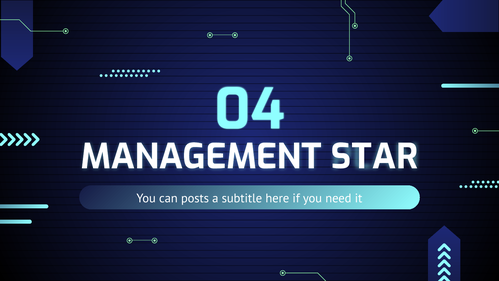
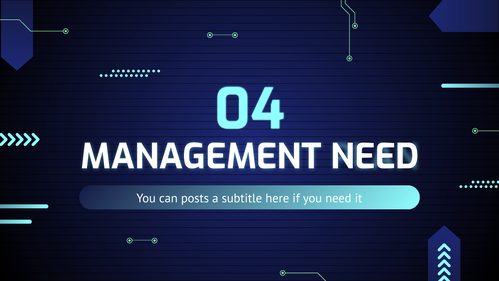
MANAGEMENT STAR: STAR -> NEED
